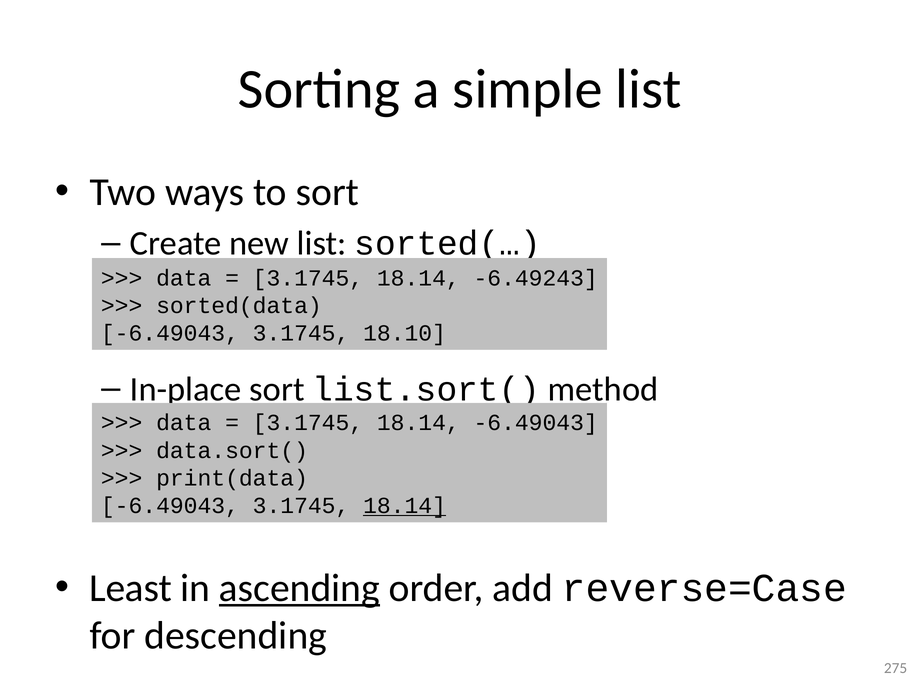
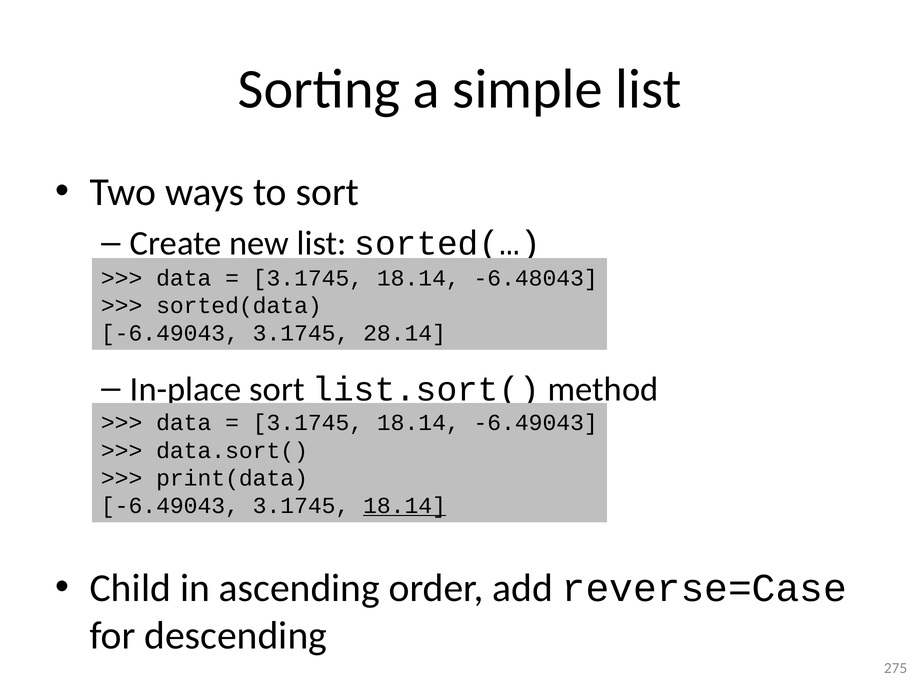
-6.49243: -6.49243 -> -6.48043
18.10: 18.10 -> 28.14
Least: Least -> Child
ascending underline: present -> none
